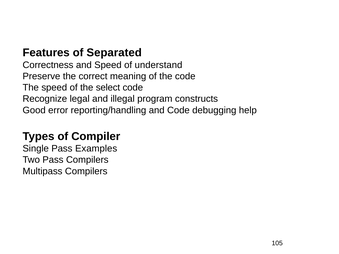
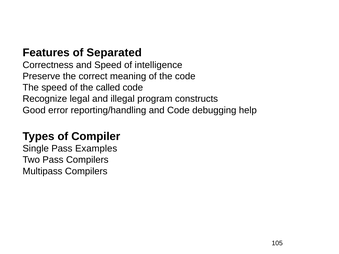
understand: understand -> intelligence
select: select -> called
